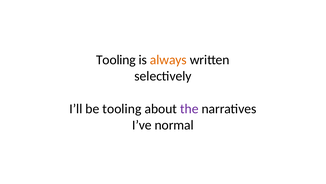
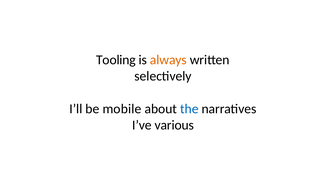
be tooling: tooling -> mobile
the colour: purple -> blue
normal: normal -> various
